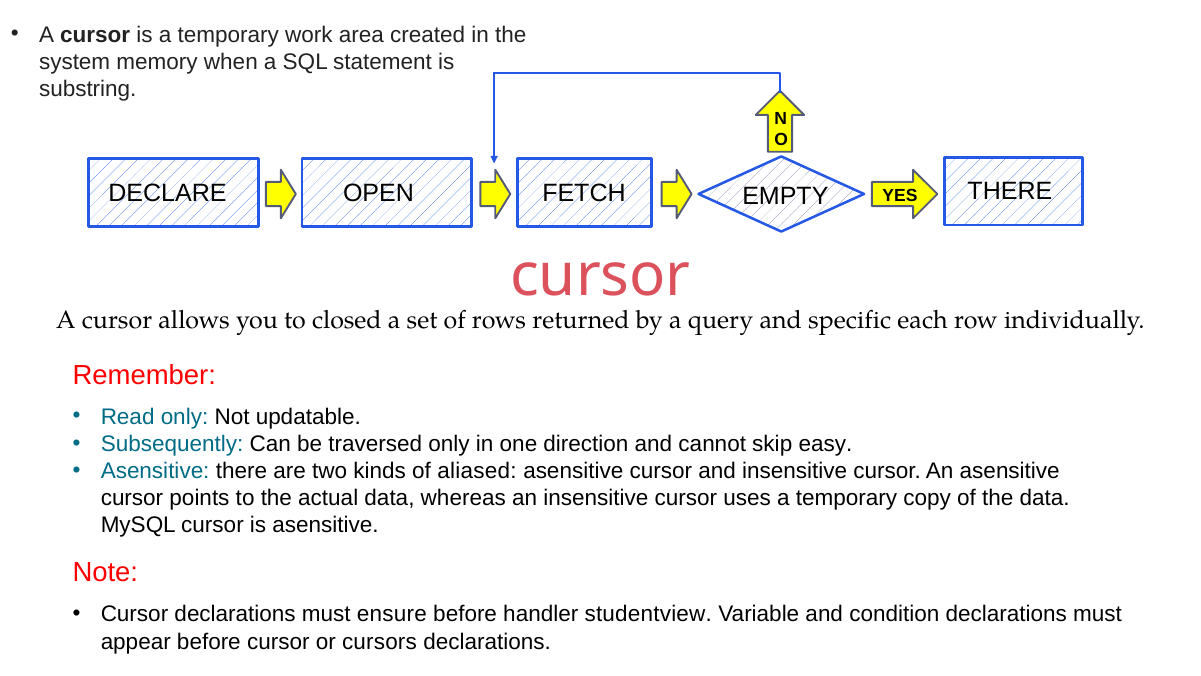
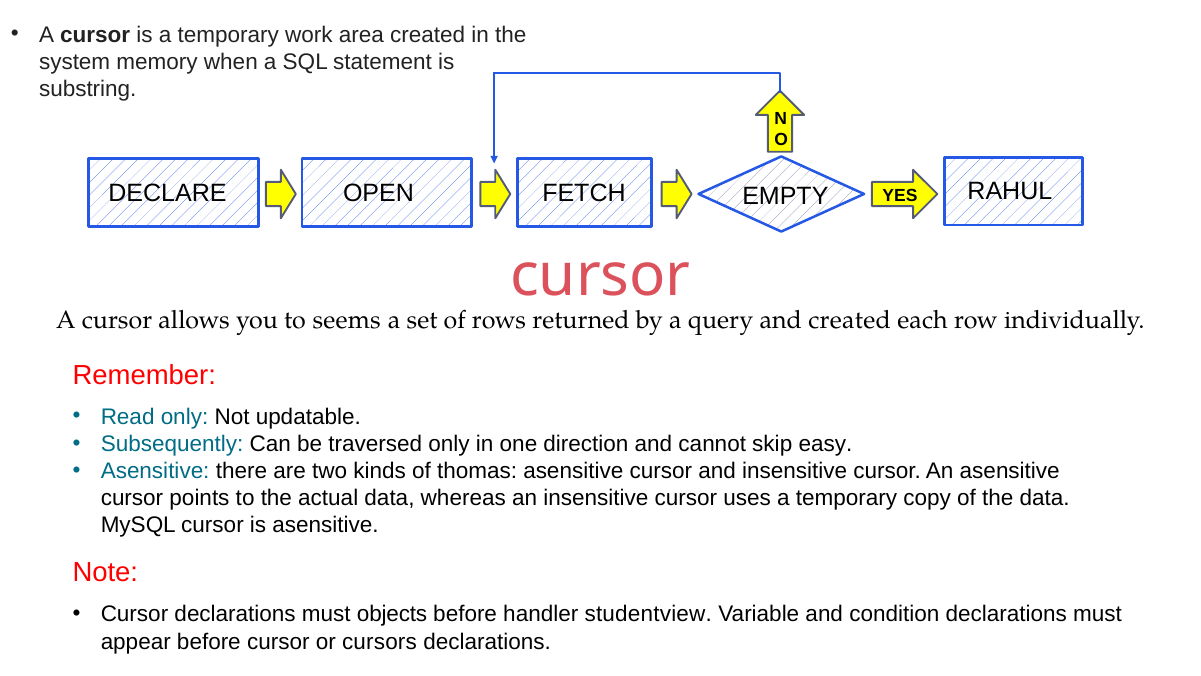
FETCH THERE: THERE -> RAHUL
closed: closed -> seems
and specific: specific -> created
aliased: aliased -> thomas
ensure: ensure -> objects
